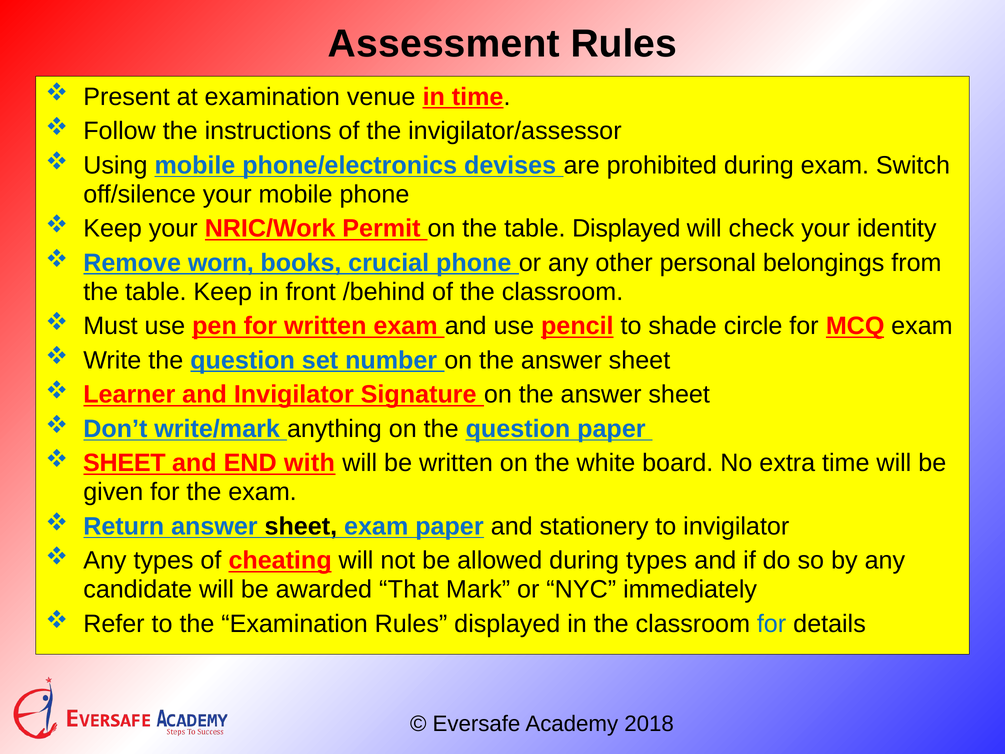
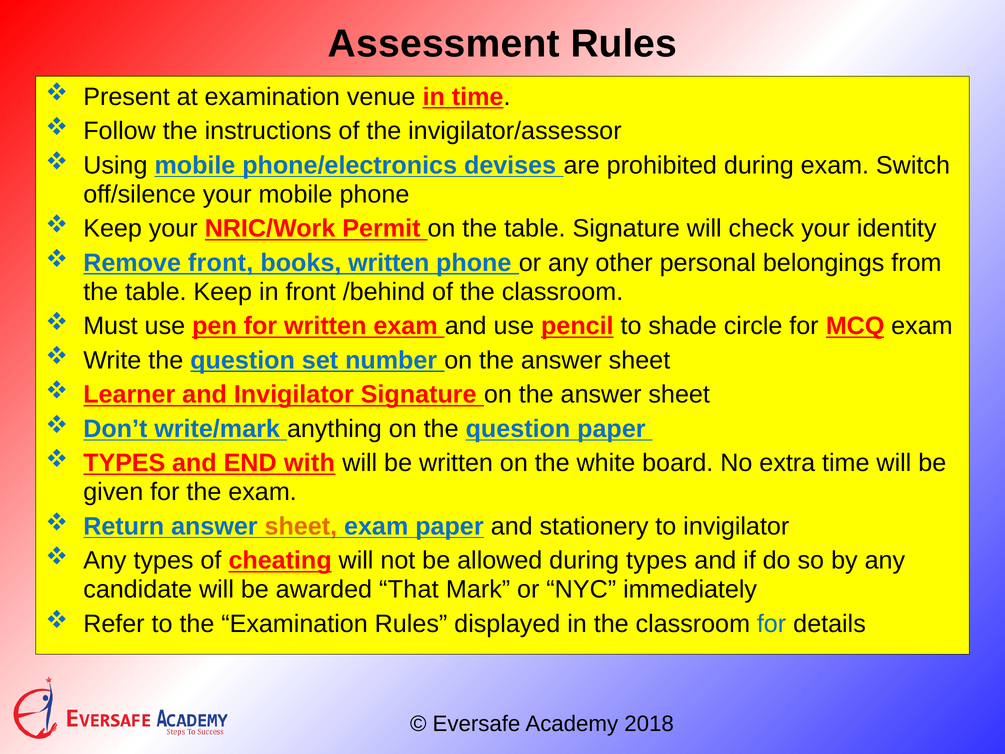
table Displayed: Displayed -> Signature
Remove worn: worn -> front
books crucial: crucial -> written
SHEET at (124, 463): SHEET -> TYPES
sheet at (301, 526) colour: black -> orange
